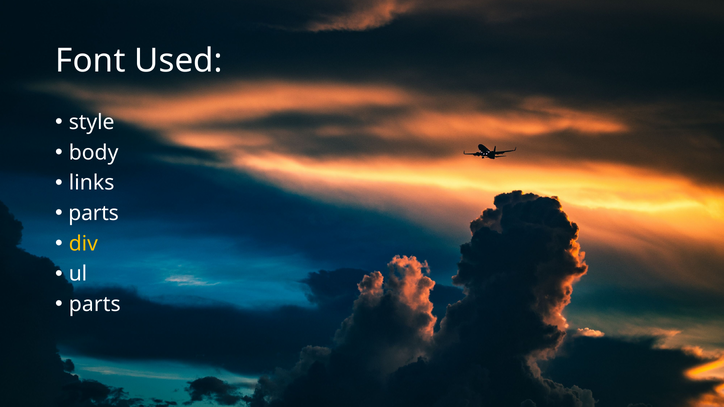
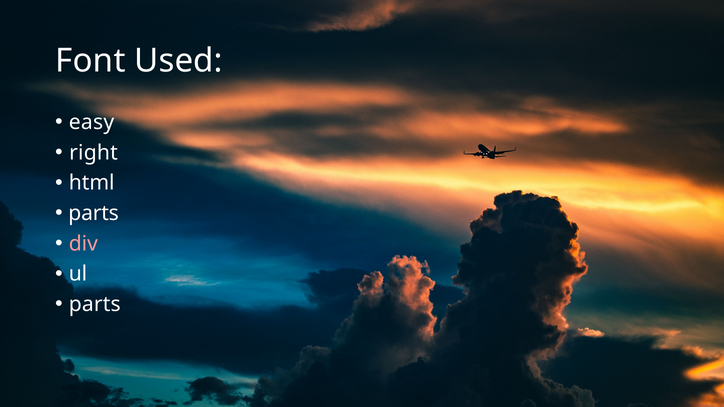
style: style -> easy
body: body -> right
links: links -> html
div colour: yellow -> pink
